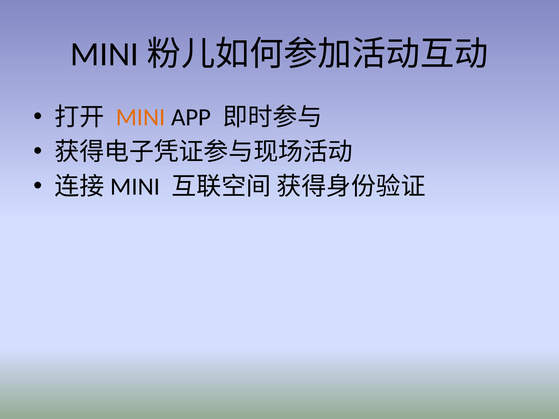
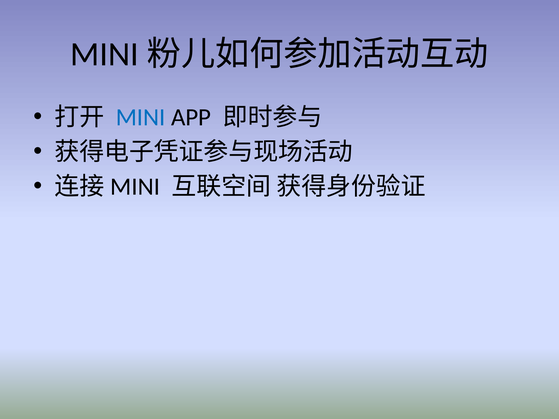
MINI colour: orange -> blue
